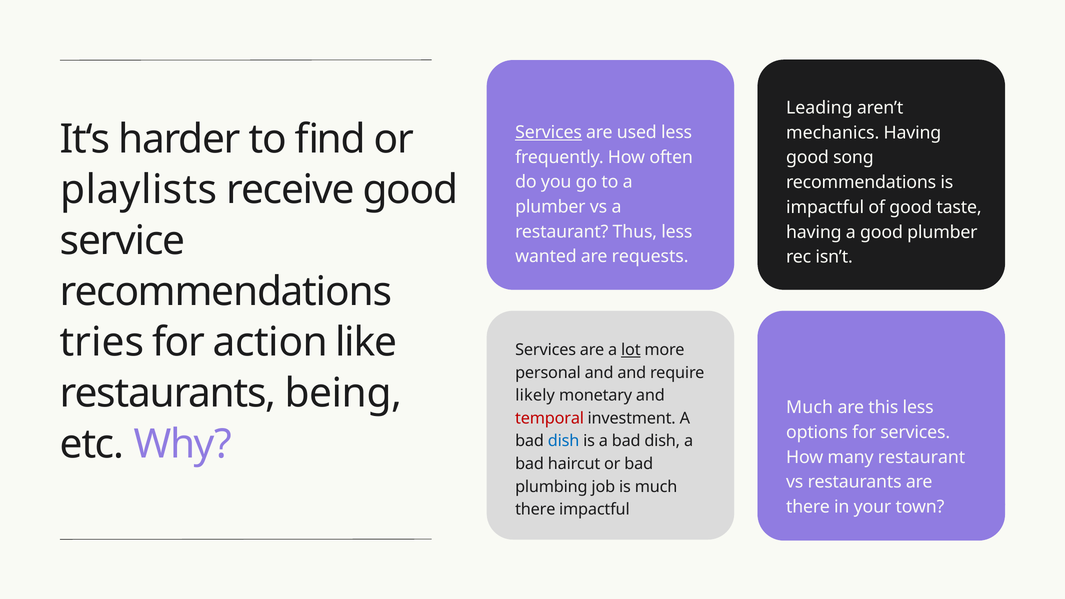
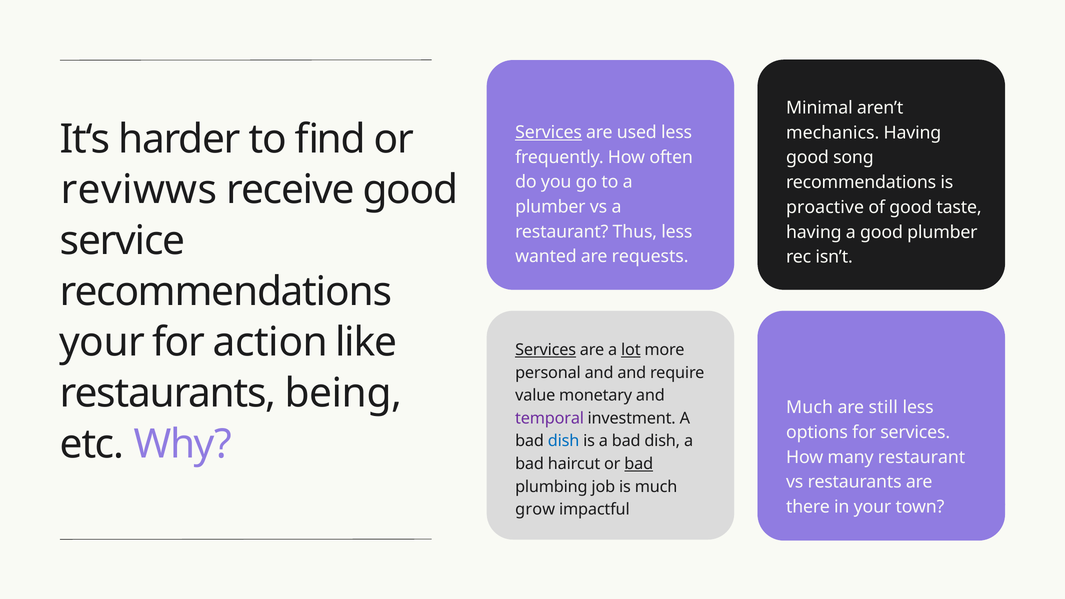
Leading: Leading -> Minimal
playlists: playlists -> reviwws
impactful at (825, 207): impactful -> proactive
tries at (102, 343): tries -> your
Services at (546, 350) underline: none -> present
likely: likely -> value
this: this -> still
temporal colour: red -> purple
bad at (639, 464) underline: none -> present
there at (535, 510): there -> grow
